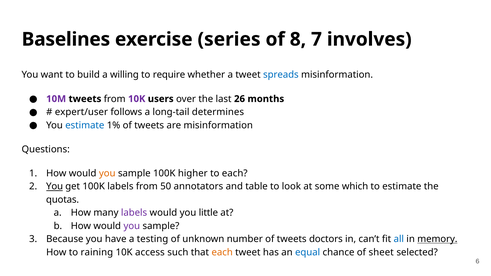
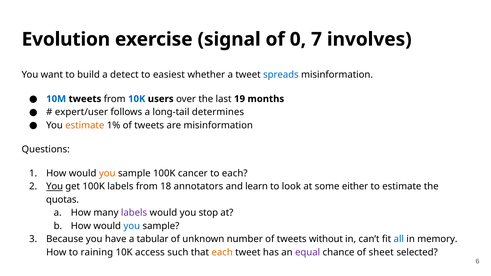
Baselines: Baselines -> Evolution
series: series -> signal
8: 8 -> 0
willing: willing -> detect
require: require -> easiest
10M colour: purple -> blue
10K at (137, 99) colour: purple -> blue
26: 26 -> 19
estimate at (85, 125) colour: blue -> orange
higher: higher -> cancer
50: 50 -> 18
table: table -> learn
which: which -> either
little: little -> stop
you at (132, 226) colour: purple -> blue
testing: testing -> tabular
doctors: doctors -> without
memory underline: present -> none
equal colour: blue -> purple
